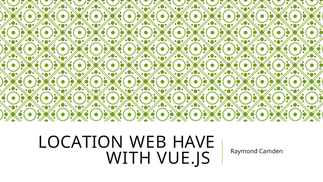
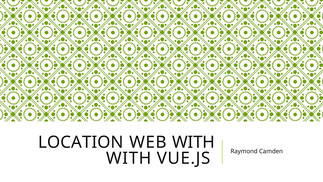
WEB HAVE: HAVE -> WITH
